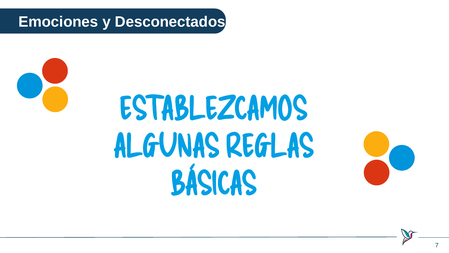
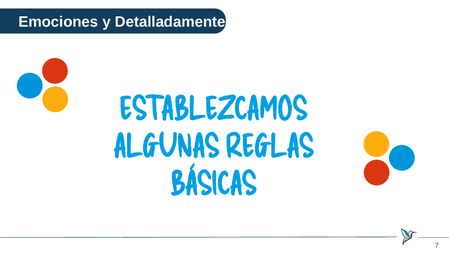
Desconectados: Desconectados -> Detalladamente
